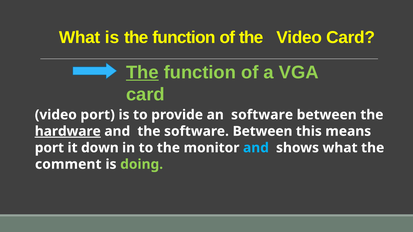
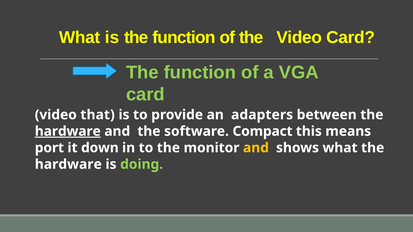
The at (142, 72) underline: present -> none
video port: port -> that
an software: software -> adapters
the software Between: Between -> Compact
and at (256, 148) colour: light blue -> yellow
comment at (68, 164): comment -> hardware
